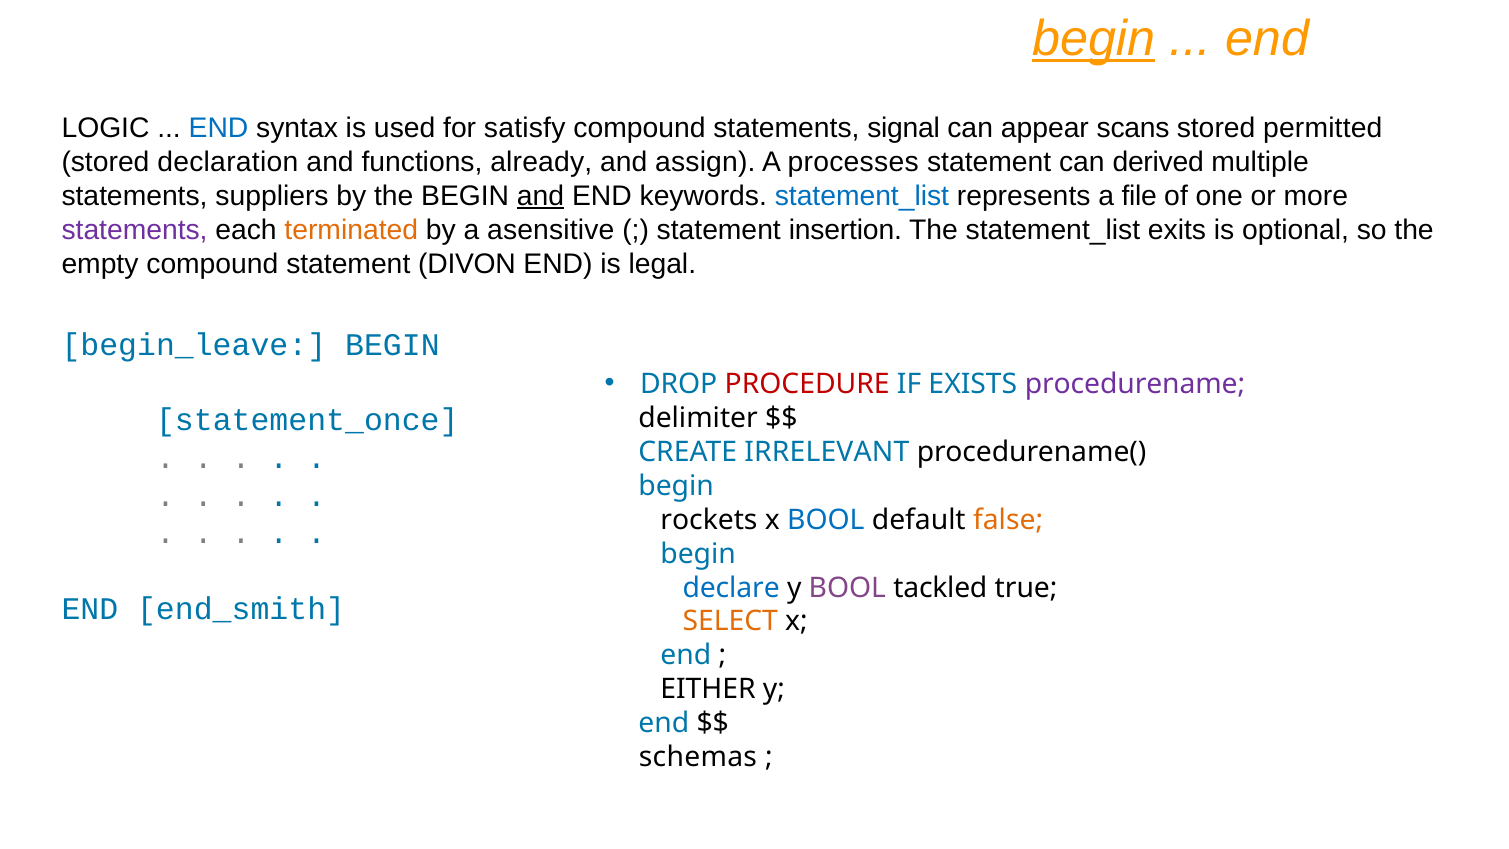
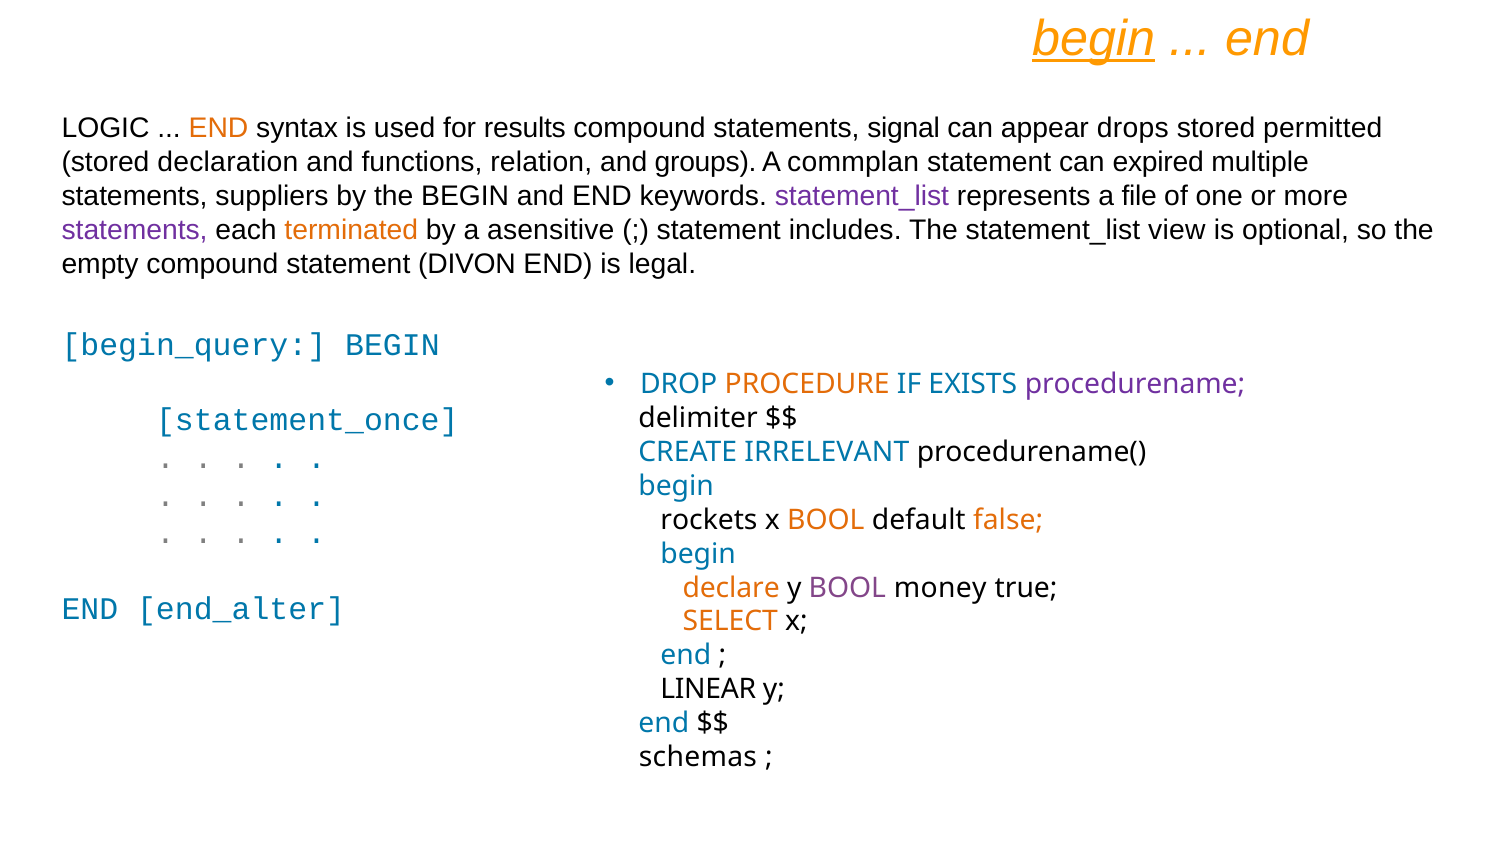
END at (219, 128) colour: blue -> orange
satisfy: satisfy -> results
scans: scans -> drops
already: already -> relation
assign: assign -> groups
processes: processes -> commplan
derived: derived -> expired
and at (541, 196) underline: present -> none
statement_list at (862, 196) colour: blue -> purple
insertion: insertion -> includes
exits: exits -> view
begin_leave: begin_leave -> begin_query
PROCEDURE colour: red -> orange
BOOL at (826, 520) colour: blue -> orange
declare colour: blue -> orange
tackled: tackled -> money
end_smith: end_smith -> end_alter
EITHER: EITHER -> LINEAR
